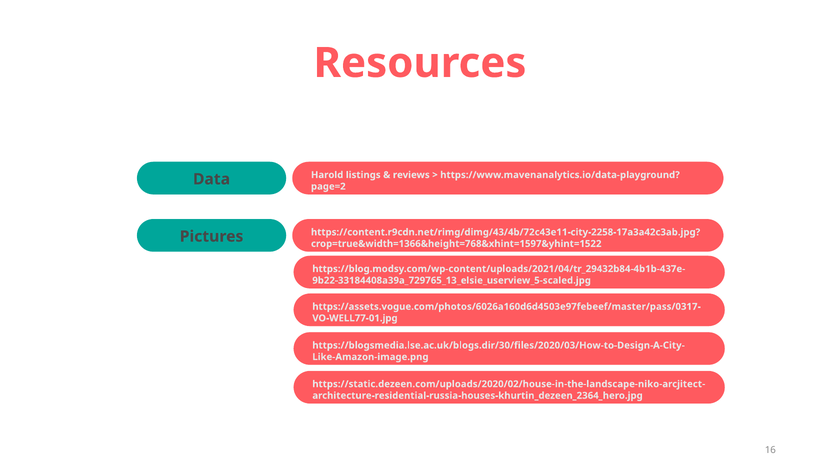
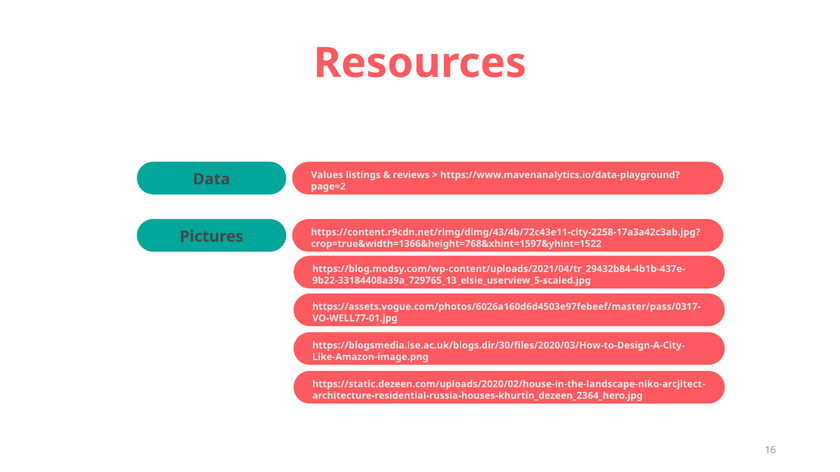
Harold: Harold -> Values
